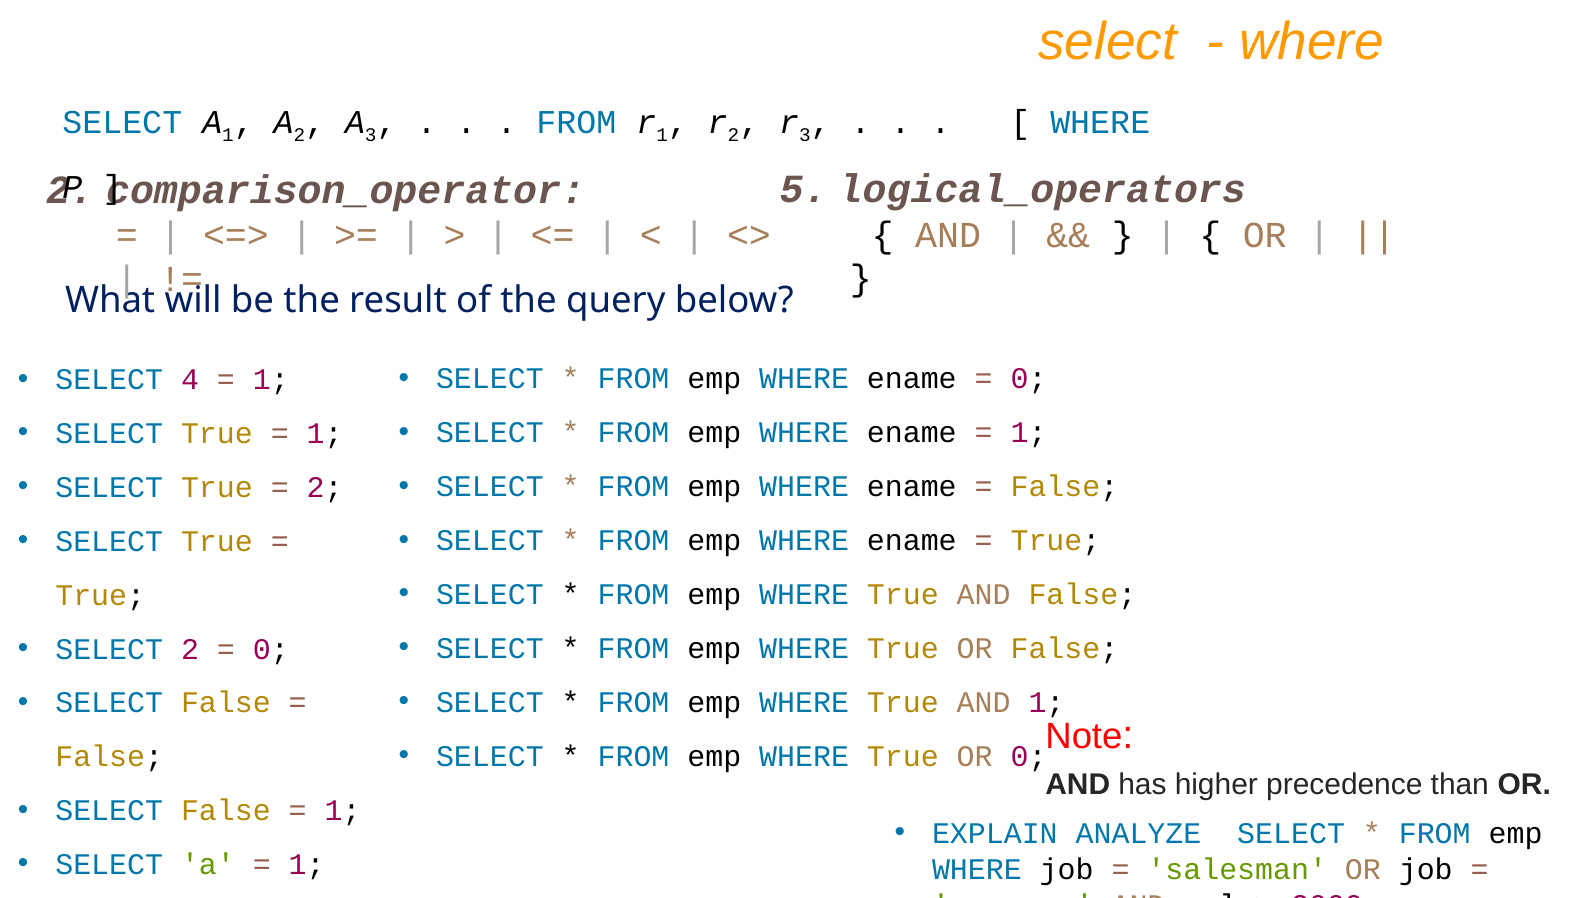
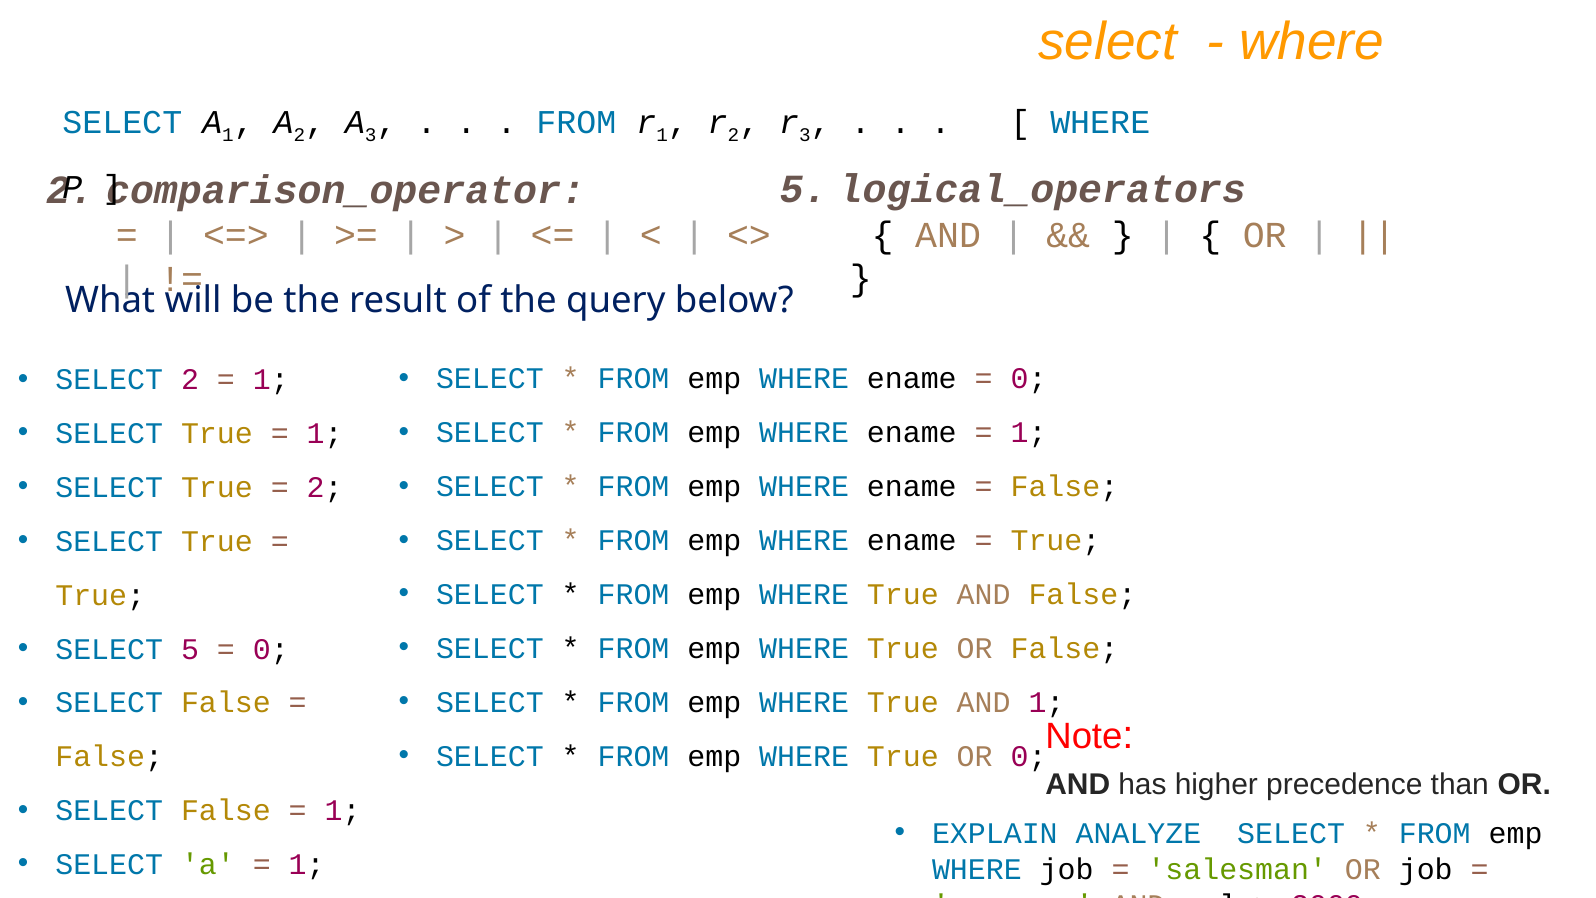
SELECT 4: 4 -> 2
SELECT 2: 2 -> 5
